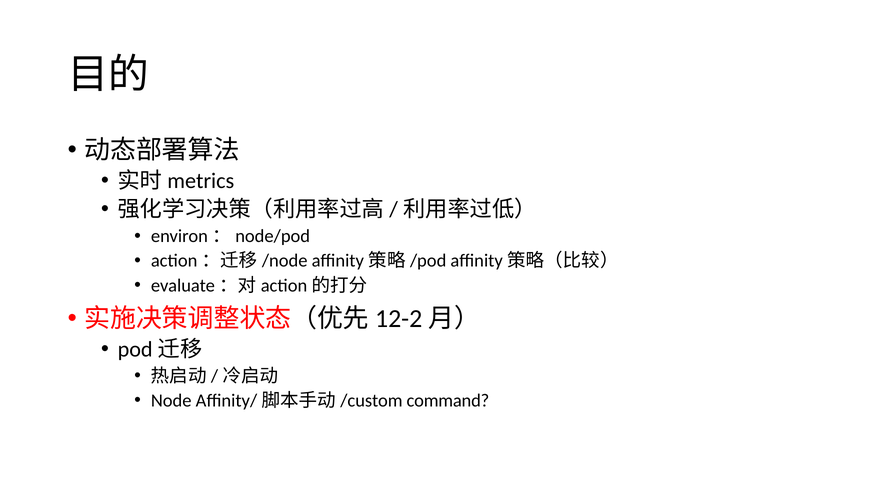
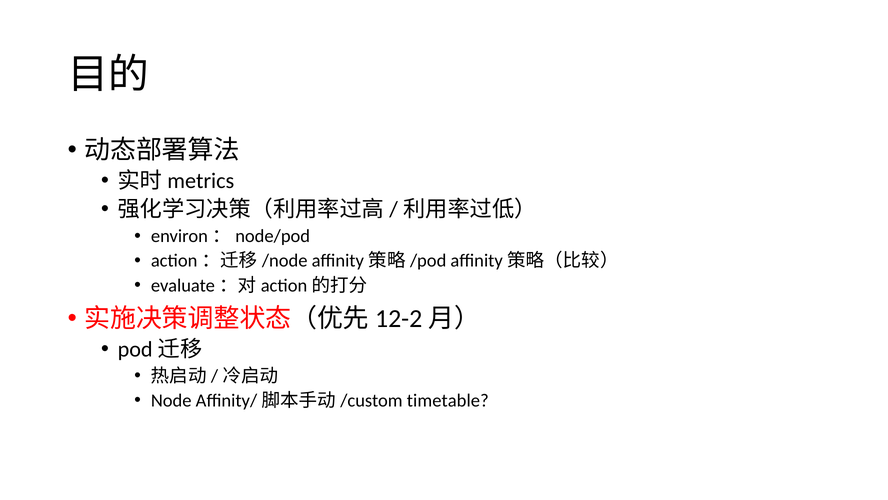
command: command -> timetable
